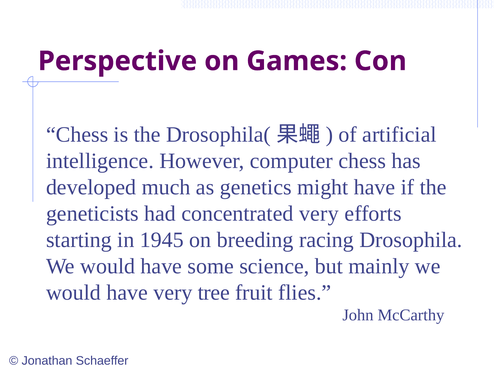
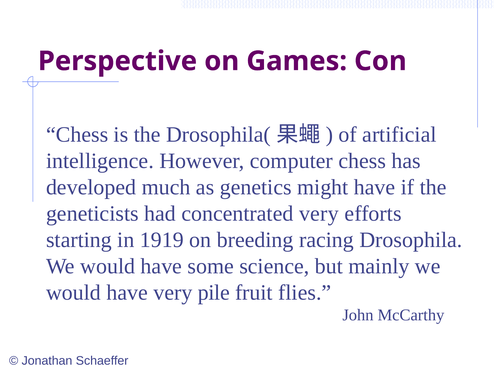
1945: 1945 -> 1919
tree: tree -> pile
